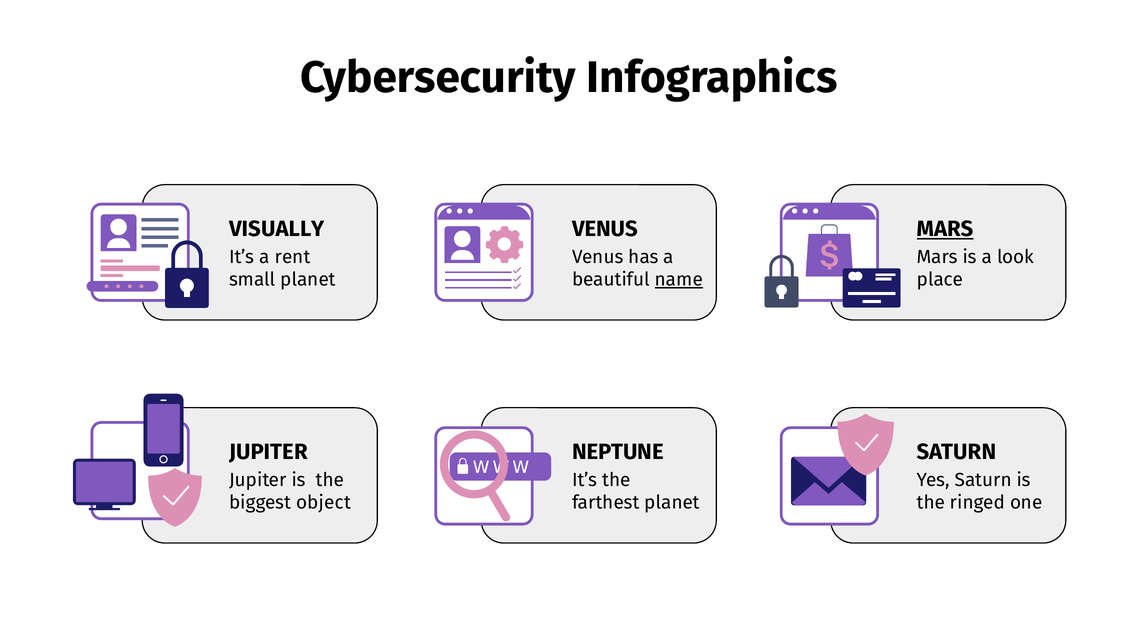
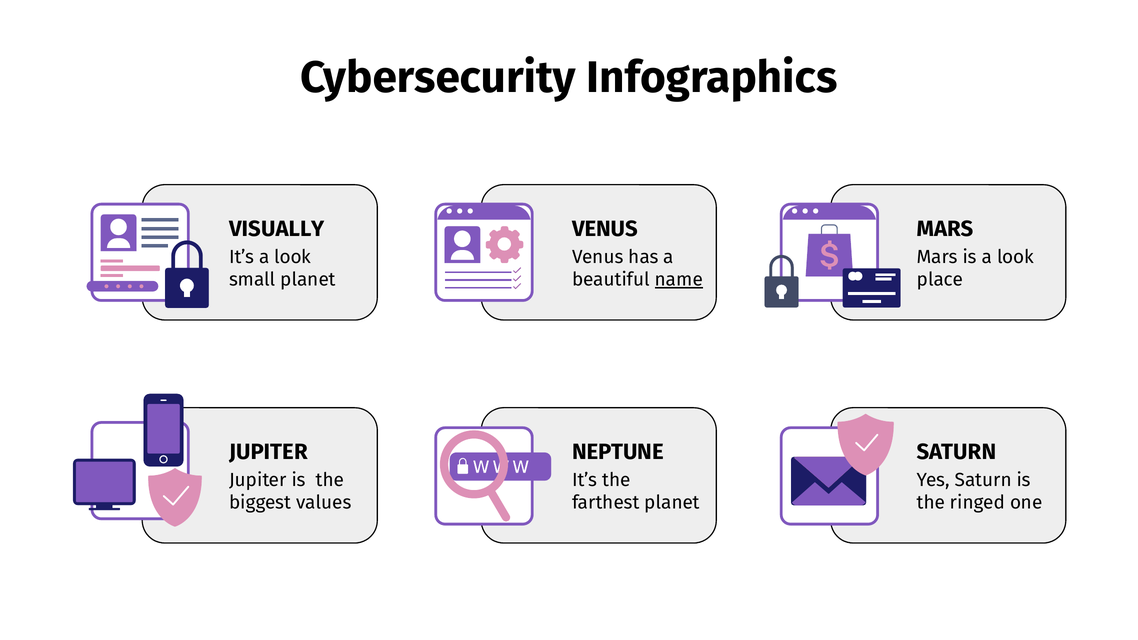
MARS at (945, 229) underline: present -> none
It’s a rent: rent -> look
object: object -> values
